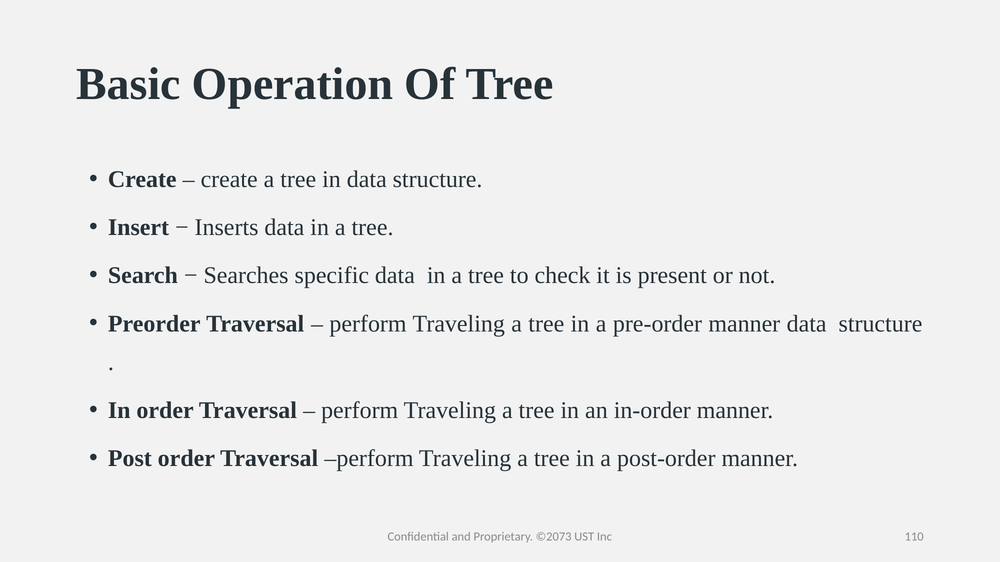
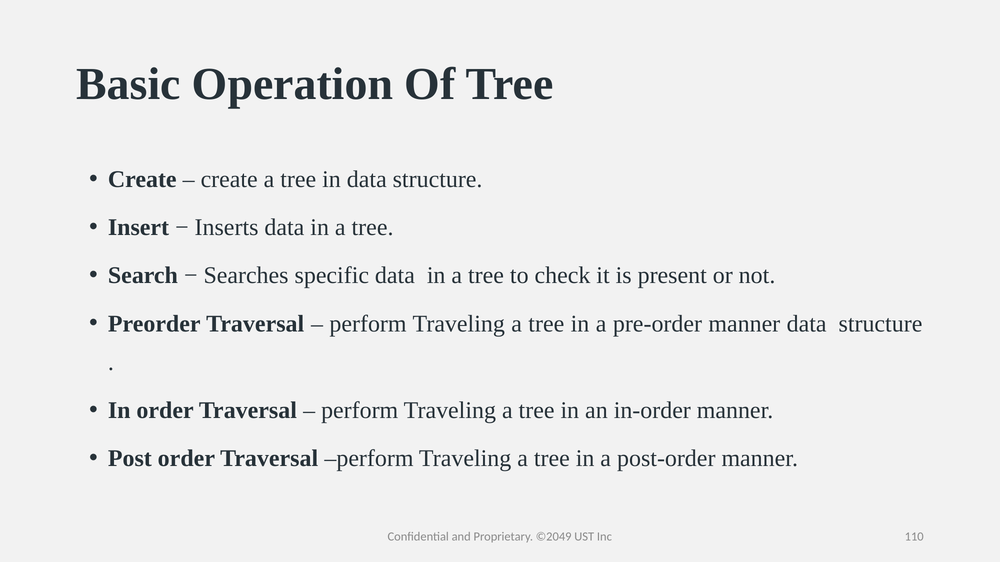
©2073: ©2073 -> ©2049
